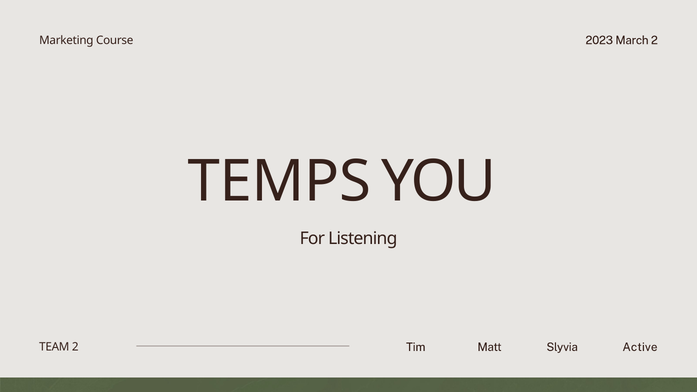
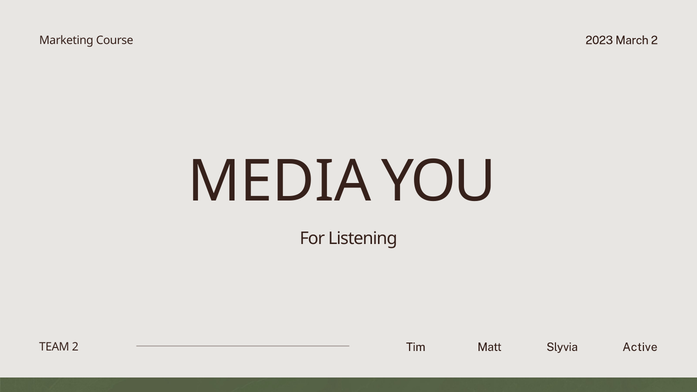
TEMPS: TEMPS -> MEDIA
